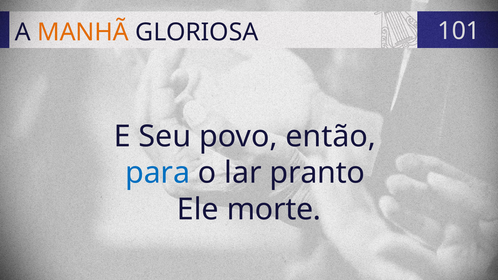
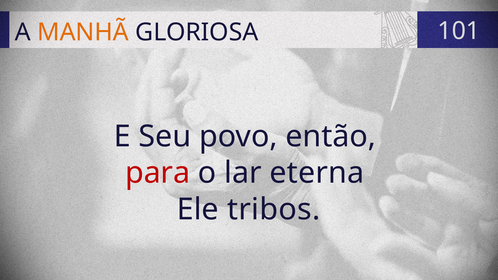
para colour: blue -> red
pranto: pranto -> eterna
morte: morte -> tribos
